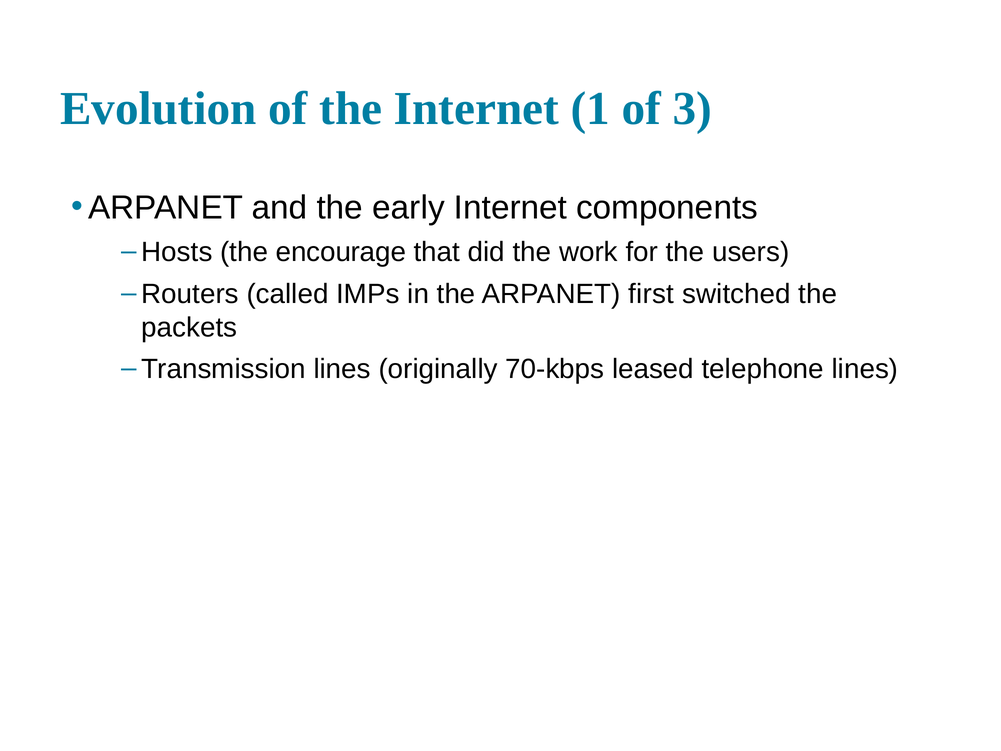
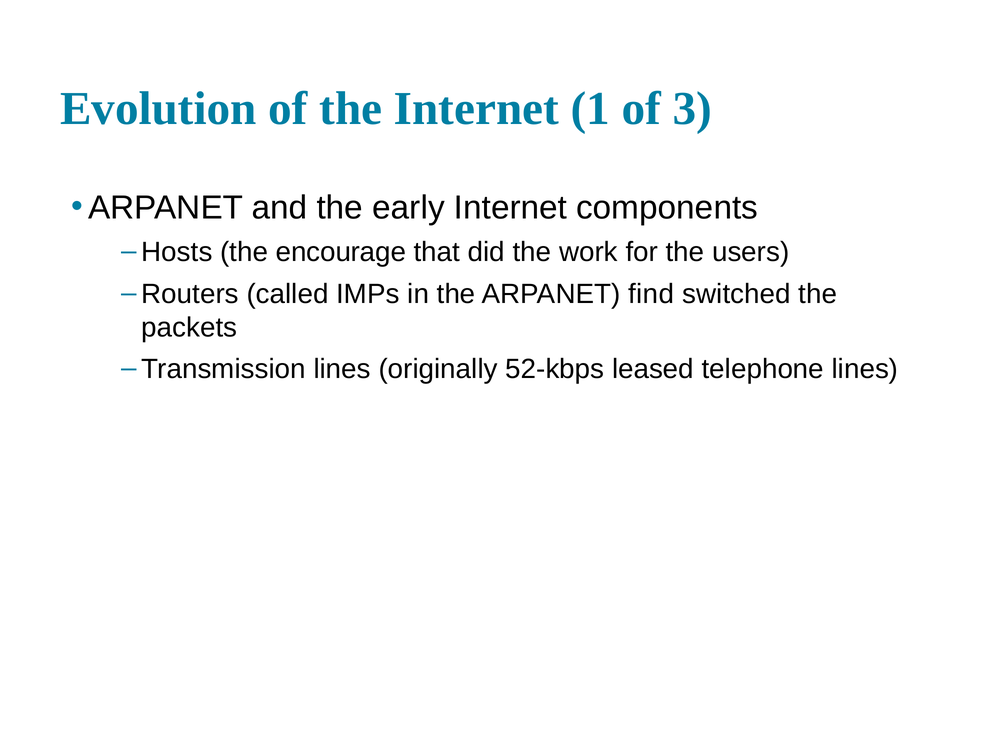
first: first -> find
70-kbps: 70-kbps -> 52-kbps
